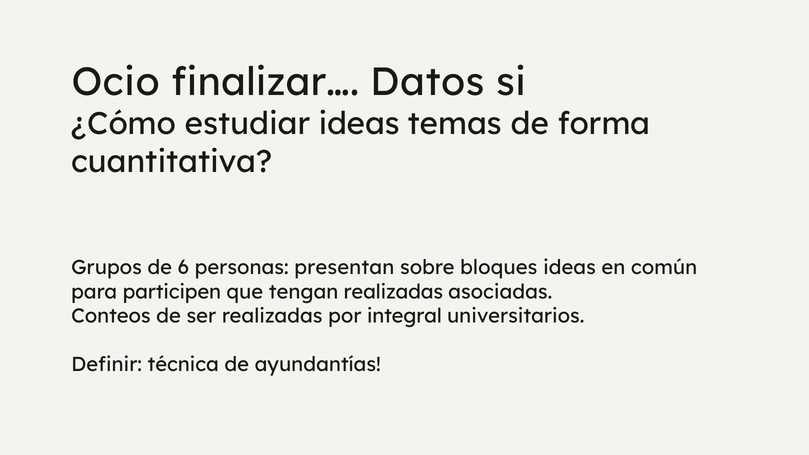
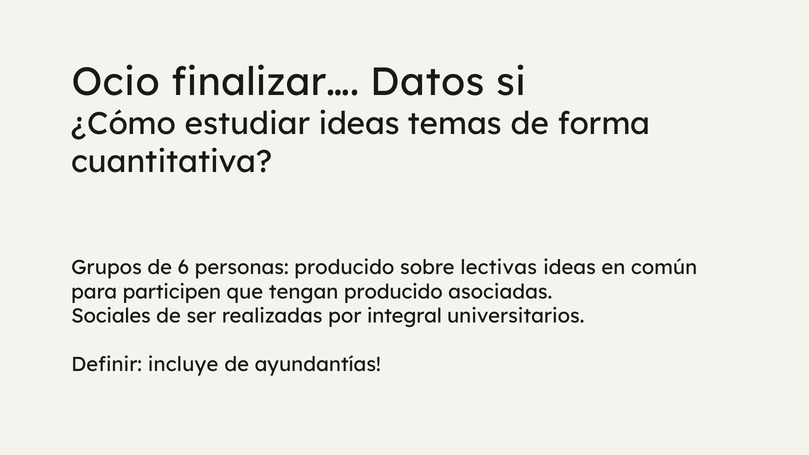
personas presentan: presentan -> producido
bloques: bloques -> lectivas
tengan realizadas: realizadas -> producido
Conteos: Conteos -> Sociales
técnica: técnica -> incluye
